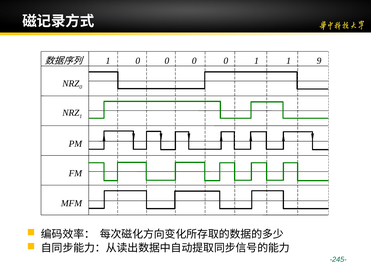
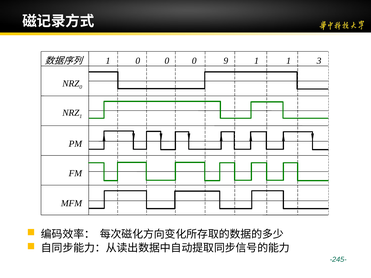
0 0 0 0: 0 -> 9
9: 9 -> 3
